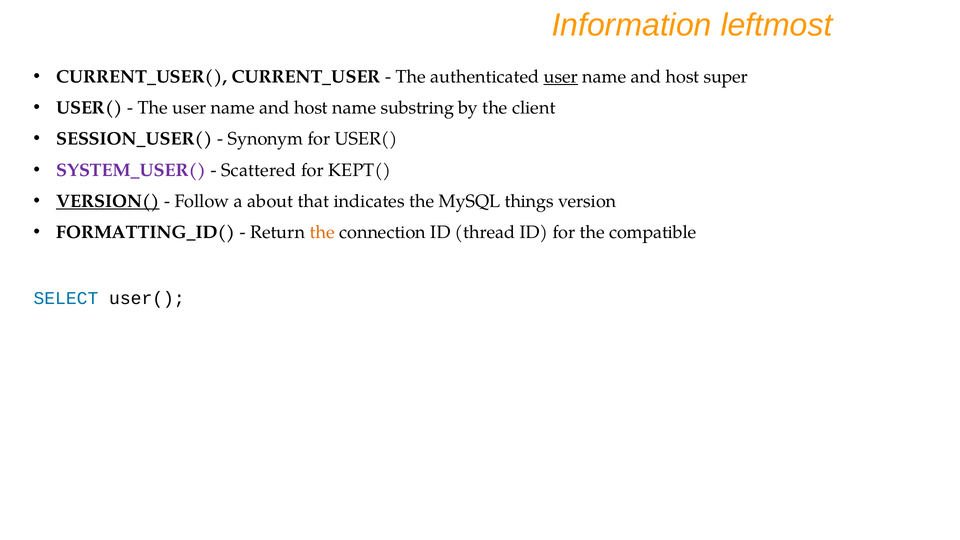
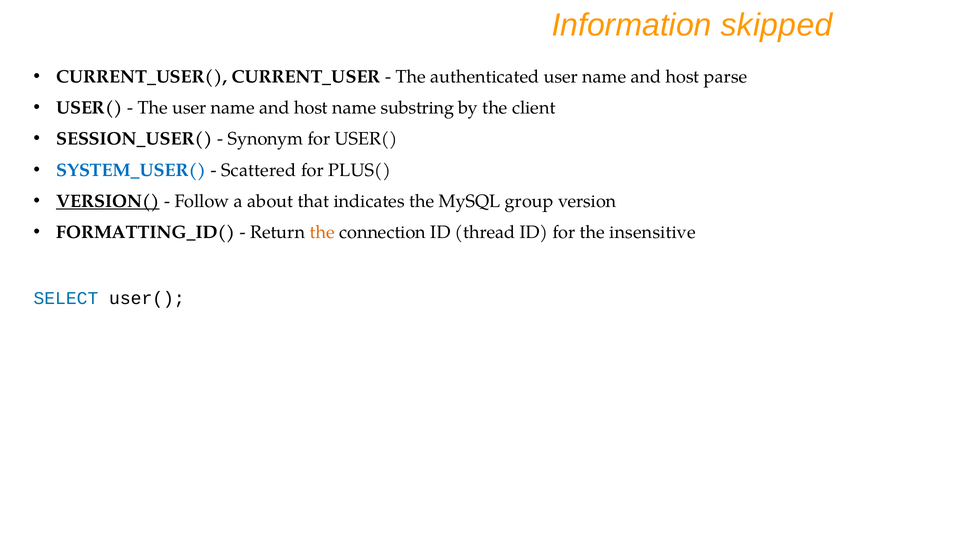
leftmost: leftmost -> skipped
user at (561, 77) underline: present -> none
super: super -> parse
SYSTEM_USER( colour: purple -> blue
KEPT(: KEPT( -> PLUS(
things: things -> group
compatible: compatible -> insensitive
